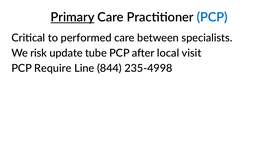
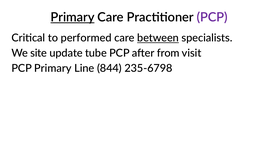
PCP at (212, 17) colour: blue -> purple
between underline: none -> present
risk: risk -> site
local: local -> from
PCP Require: Require -> Primary
235-4998: 235-4998 -> 235-6798
